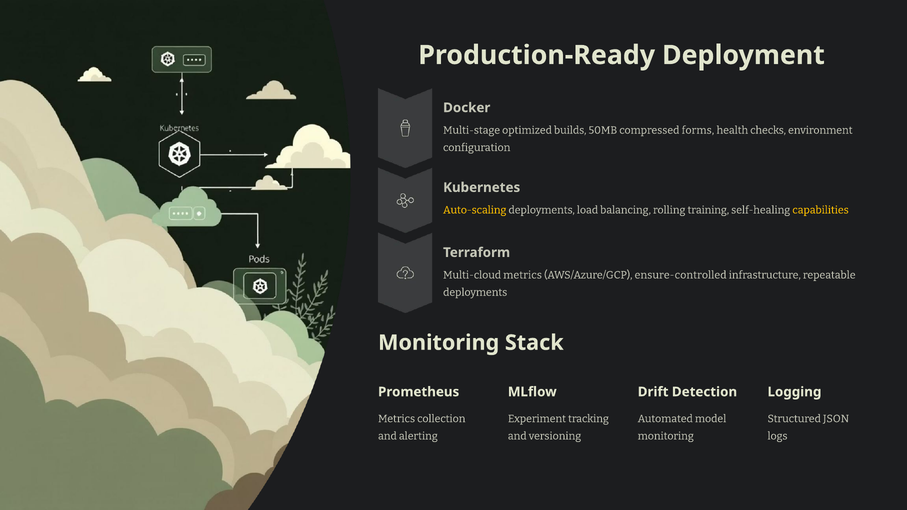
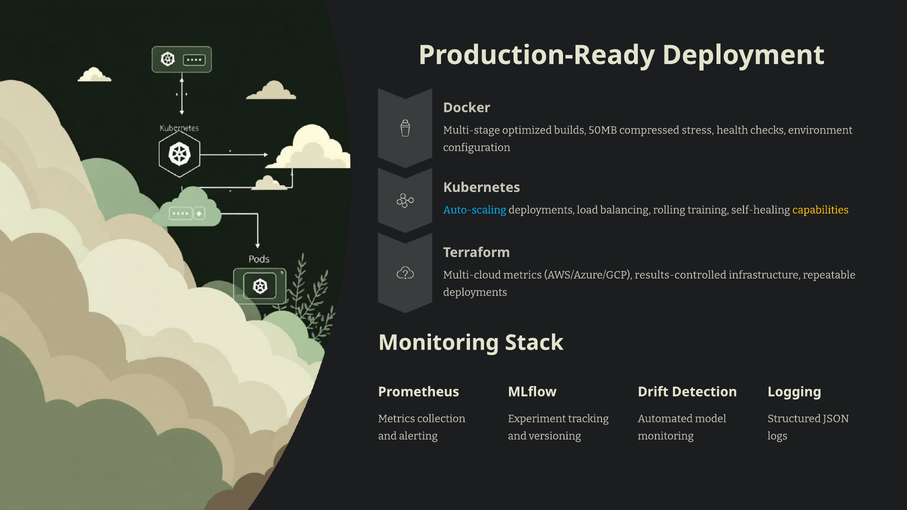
forms: forms -> stress
Auto-scaling colour: yellow -> light blue
ensure-controlled: ensure-controlled -> results-controlled
